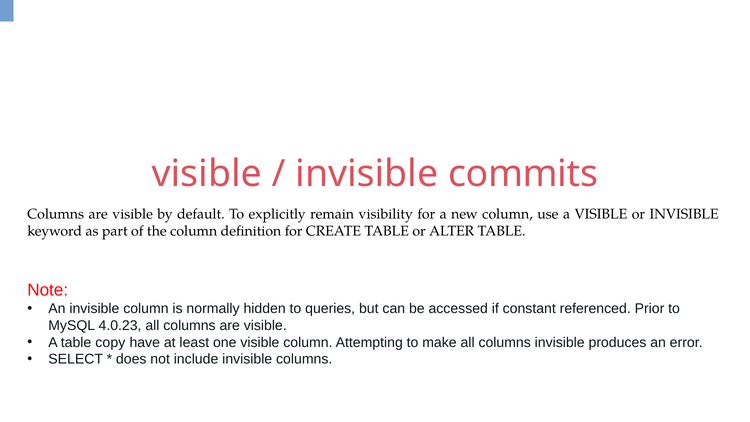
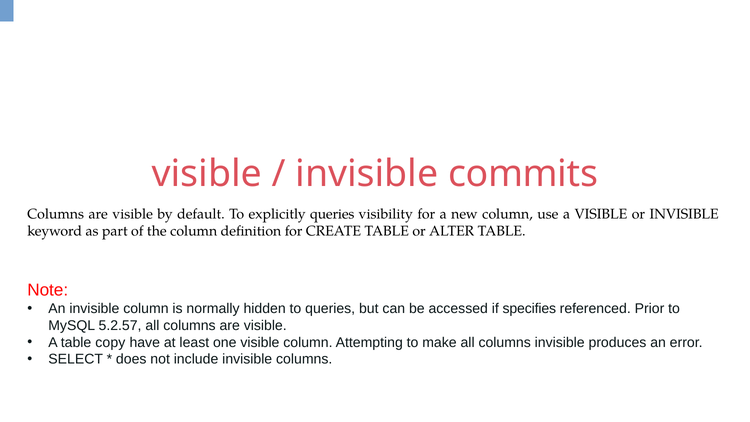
explicitly remain: remain -> queries
constant: constant -> specifies
4.0.23: 4.0.23 -> 5.2.57
